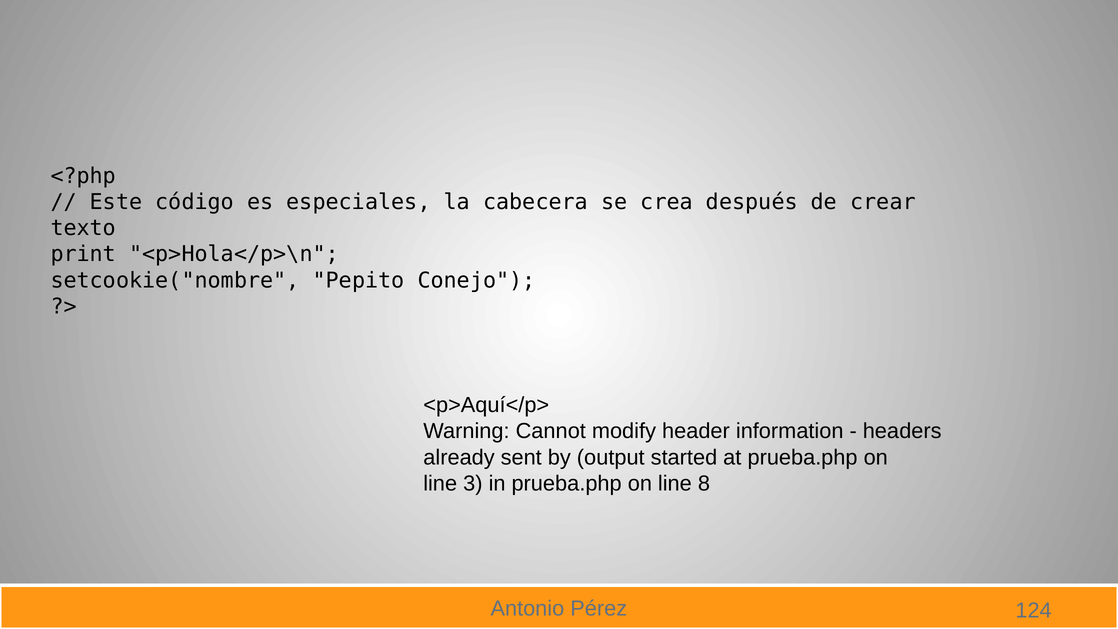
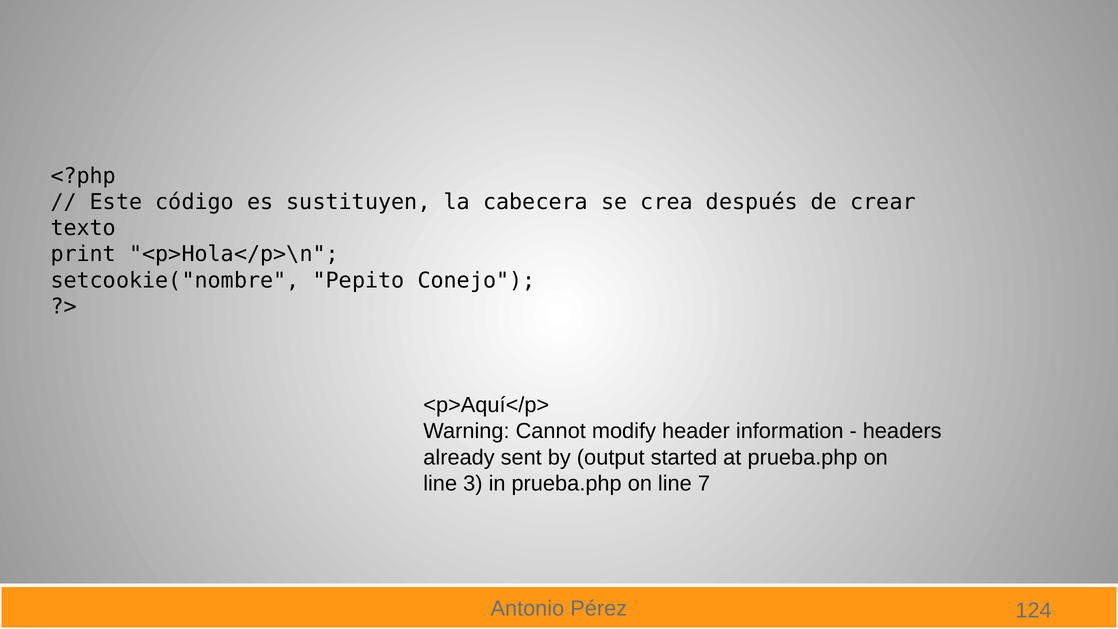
especiales: especiales -> sustituyen
8: 8 -> 7
